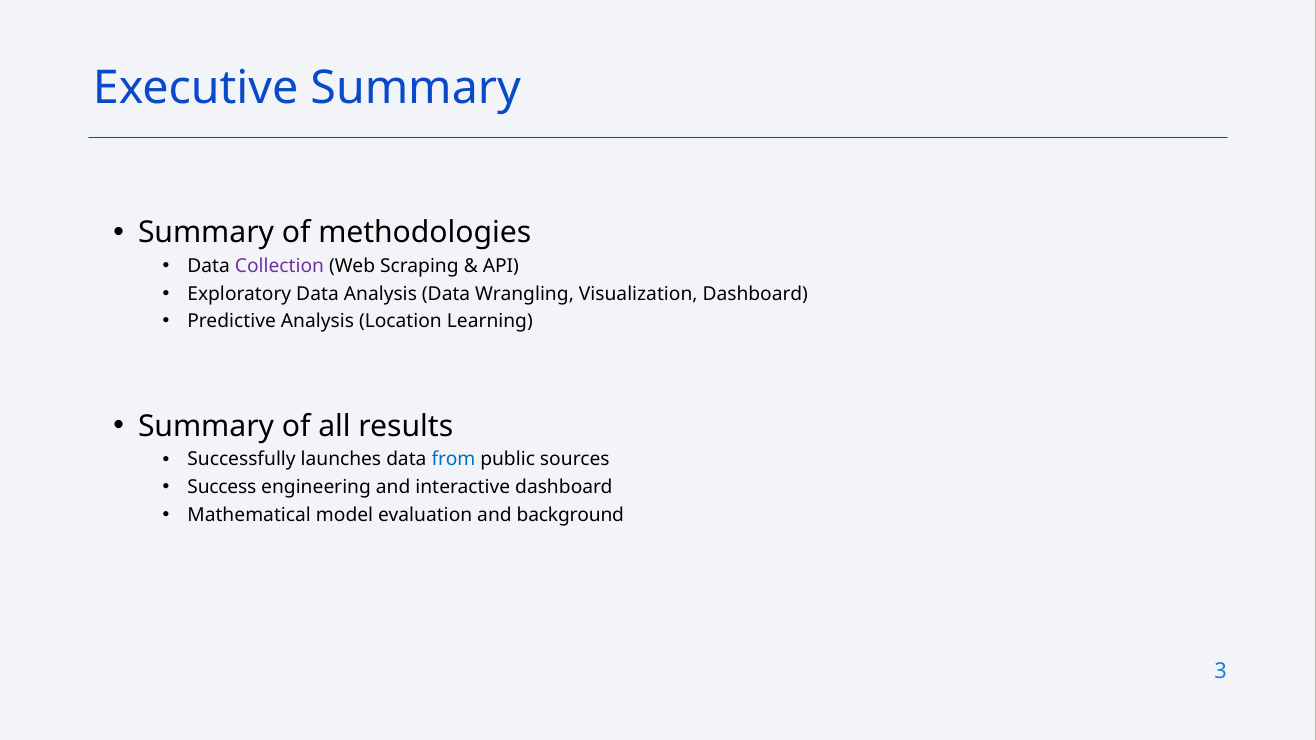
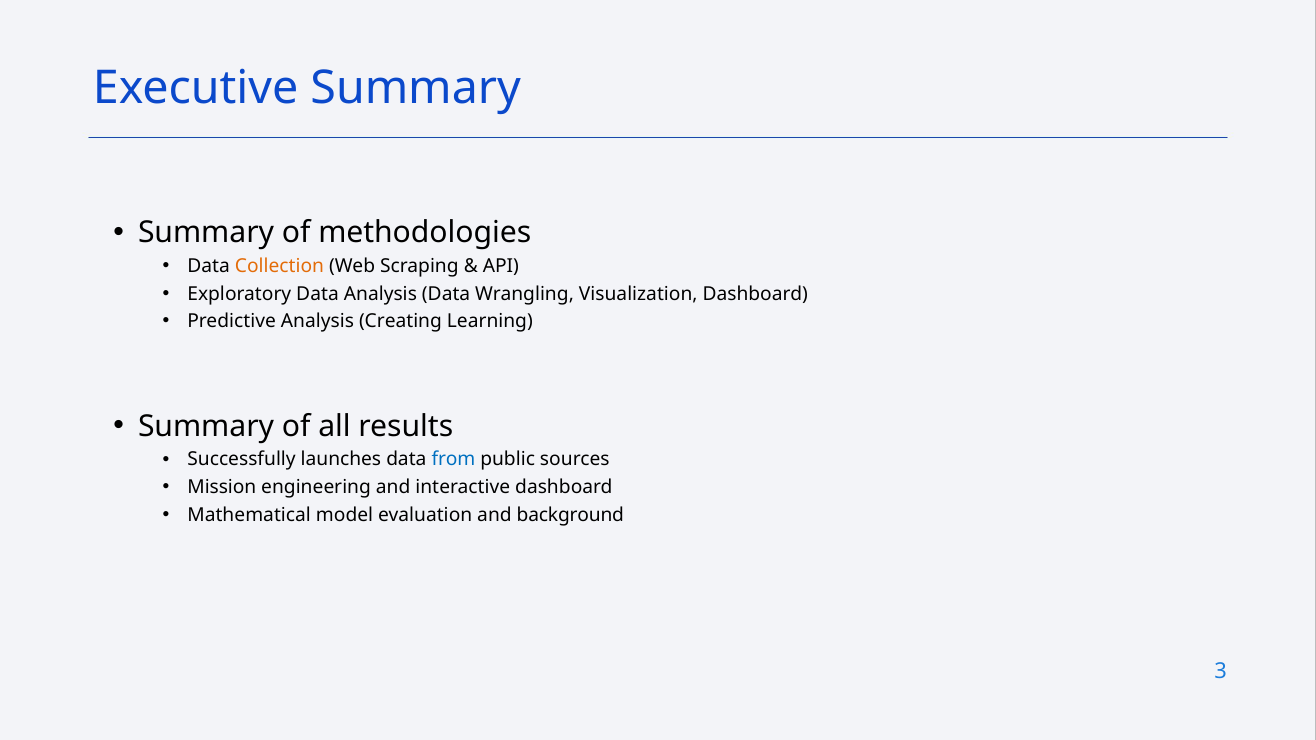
Collection colour: purple -> orange
Location: Location -> Creating
Success: Success -> Mission
